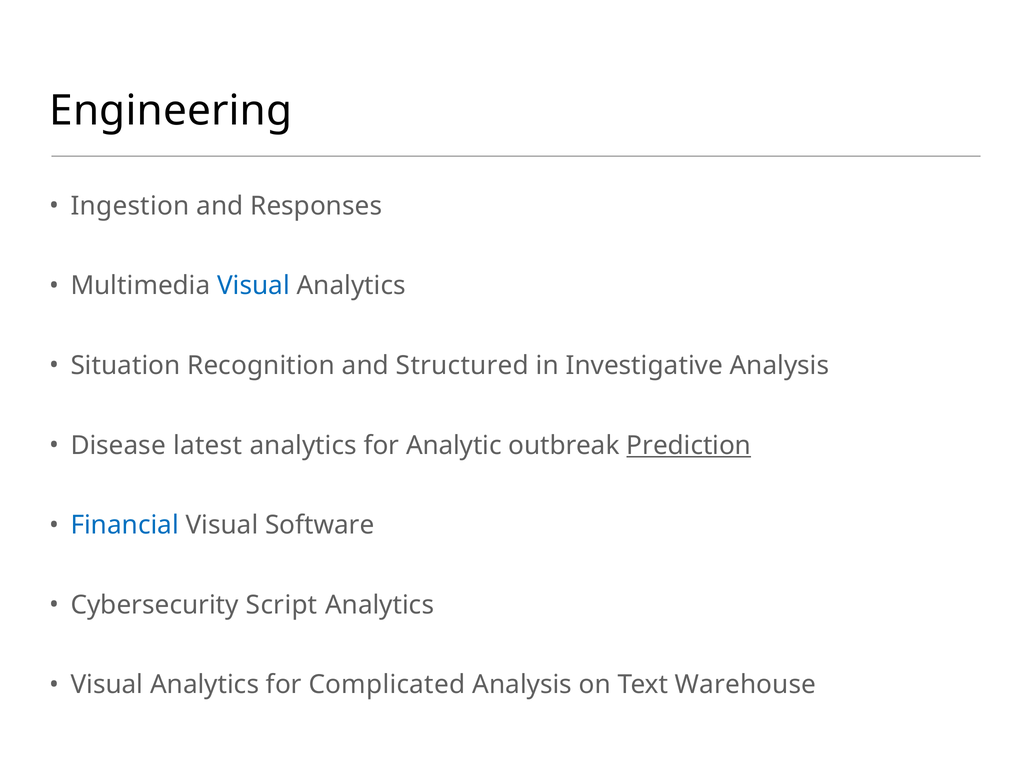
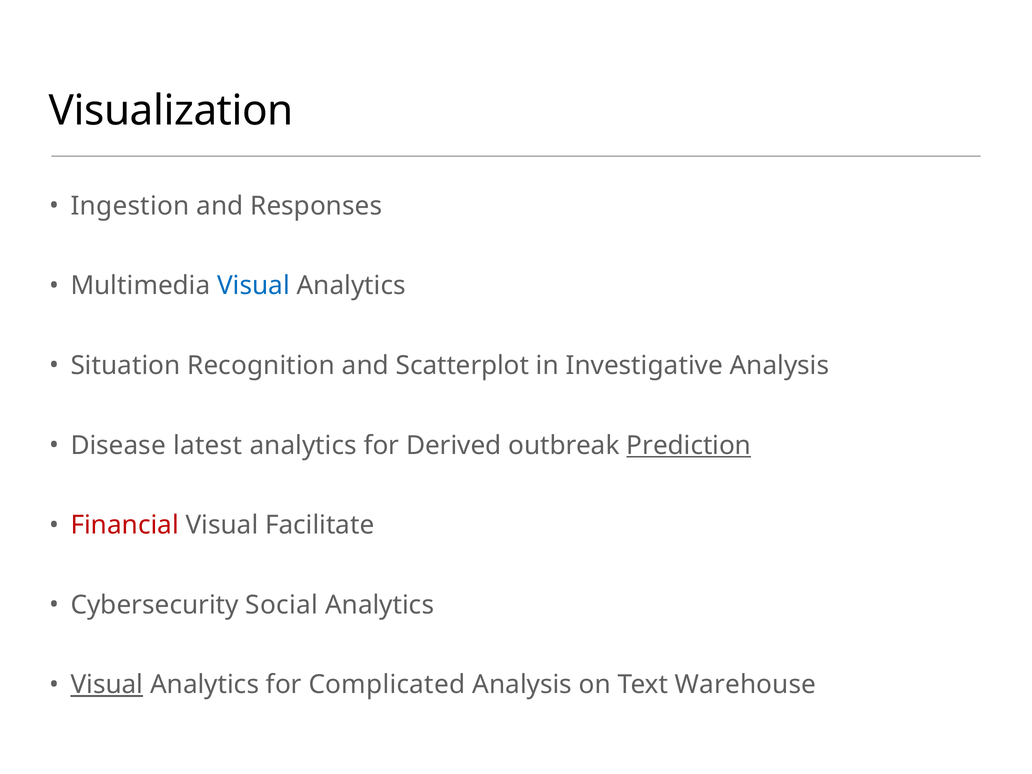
Engineering: Engineering -> Visualization
Structured: Structured -> Scatterplot
Analytic: Analytic -> Derived
Financial colour: blue -> red
Software: Software -> Facilitate
Script: Script -> Social
Visual at (107, 685) underline: none -> present
